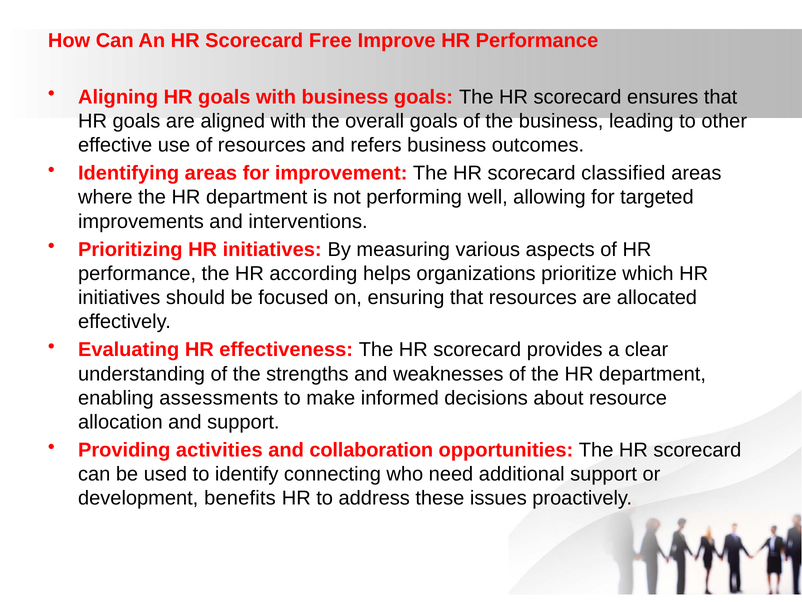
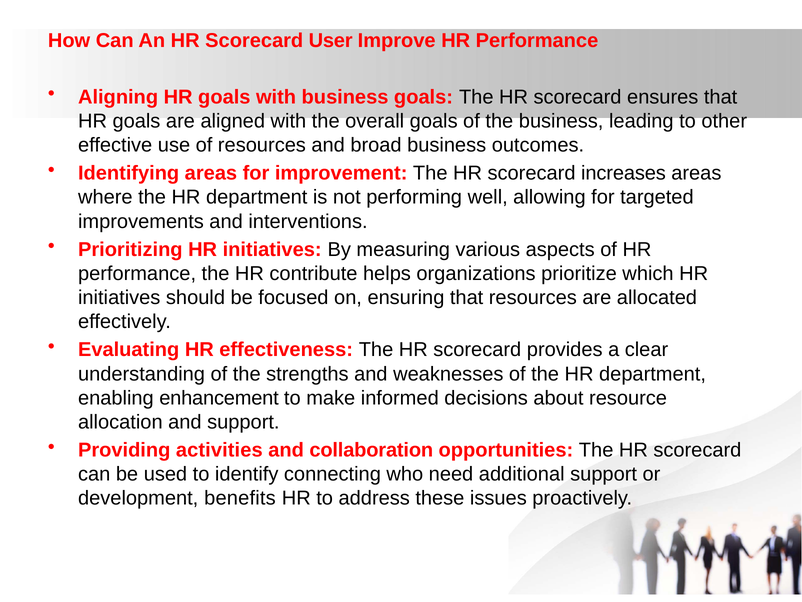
Free: Free -> User
refers: refers -> broad
classified: classified -> increases
according: according -> contribute
assessments: assessments -> enhancement
